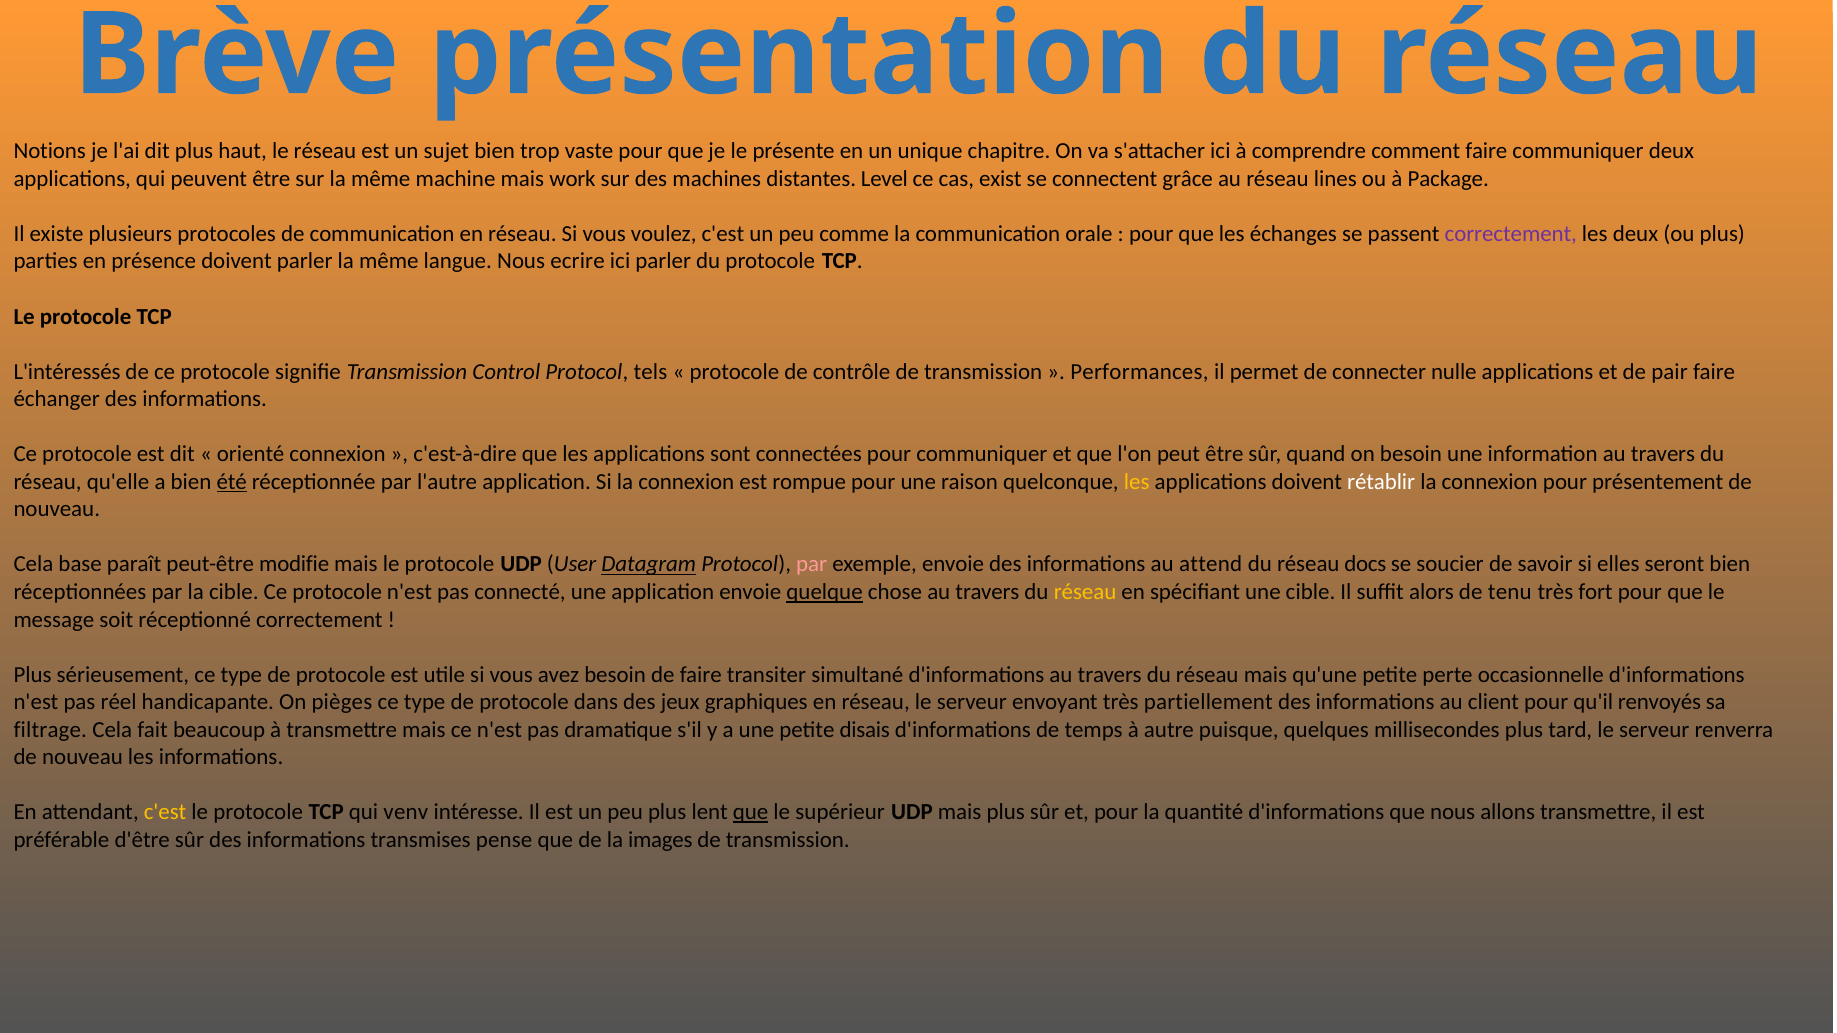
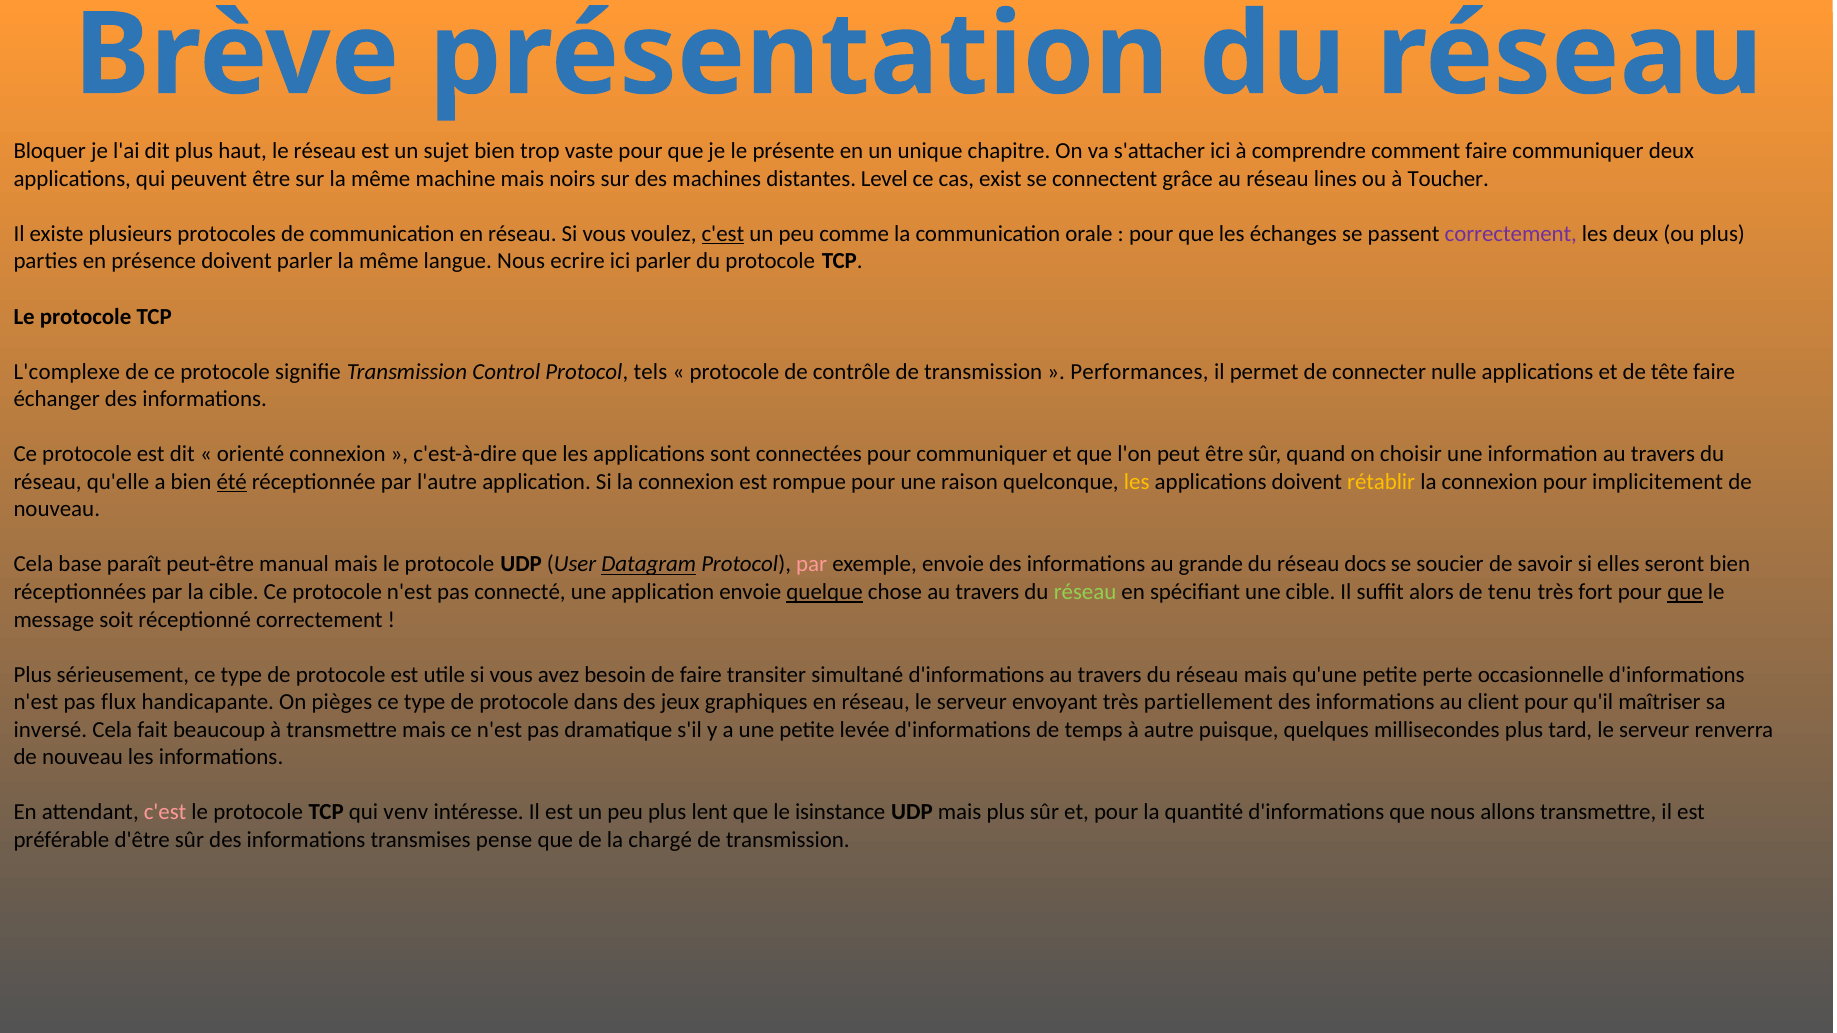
Notions: Notions -> Bloquer
work: work -> noirs
Package: Package -> Toucher
c'est at (723, 234) underline: none -> present
L'intéressés: L'intéressés -> L'complexe
pair: pair -> tête
on besoin: besoin -> choisir
rétablir colour: white -> yellow
présentement: présentement -> implicitement
modifie: modifie -> manual
attend: attend -> grande
réseau at (1085, 592) colour: yellow -> light green
que at (1685, 592) underline: none -> present
réel: réel -> flux
renvoyés: renvoyés -> maîtriser
filtrage: filtrage -> inversé
disais: disais -> levée
c'est at (165, 813) colour: yellow -> pink
que at (751, 813) underline: present -> none
supérieur: supérieur -> isinstance
images: images -> chargé
